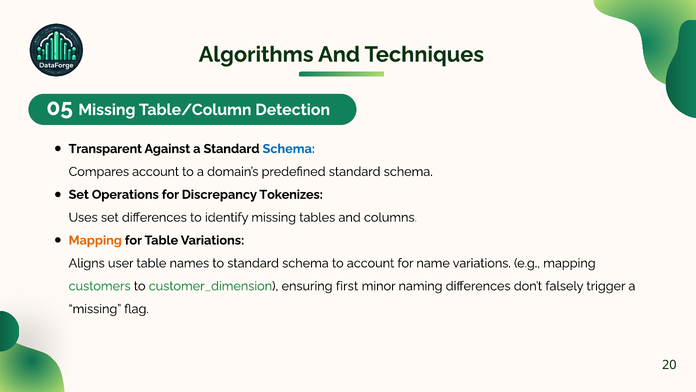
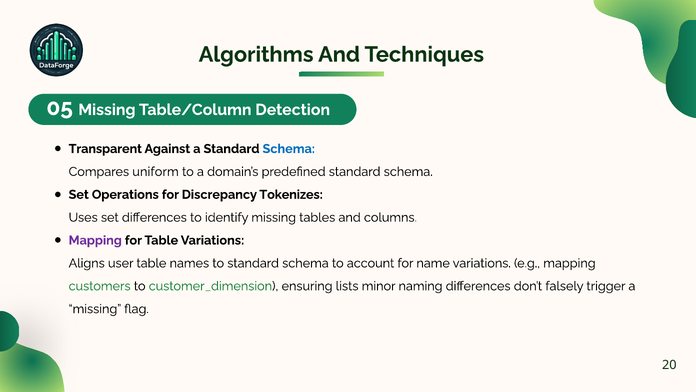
Compares account: account -> uniform
Mapping at (95, 240) colour: orange -> purple
first: first -> lists
